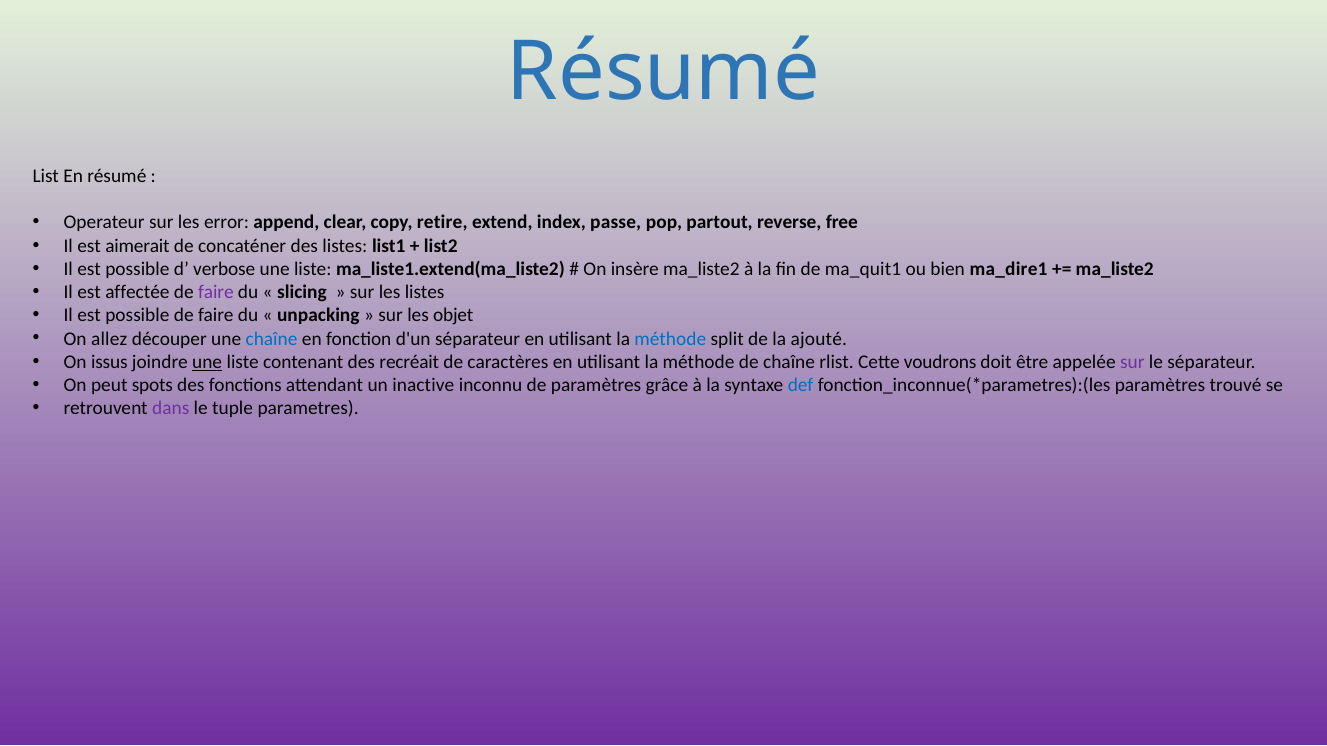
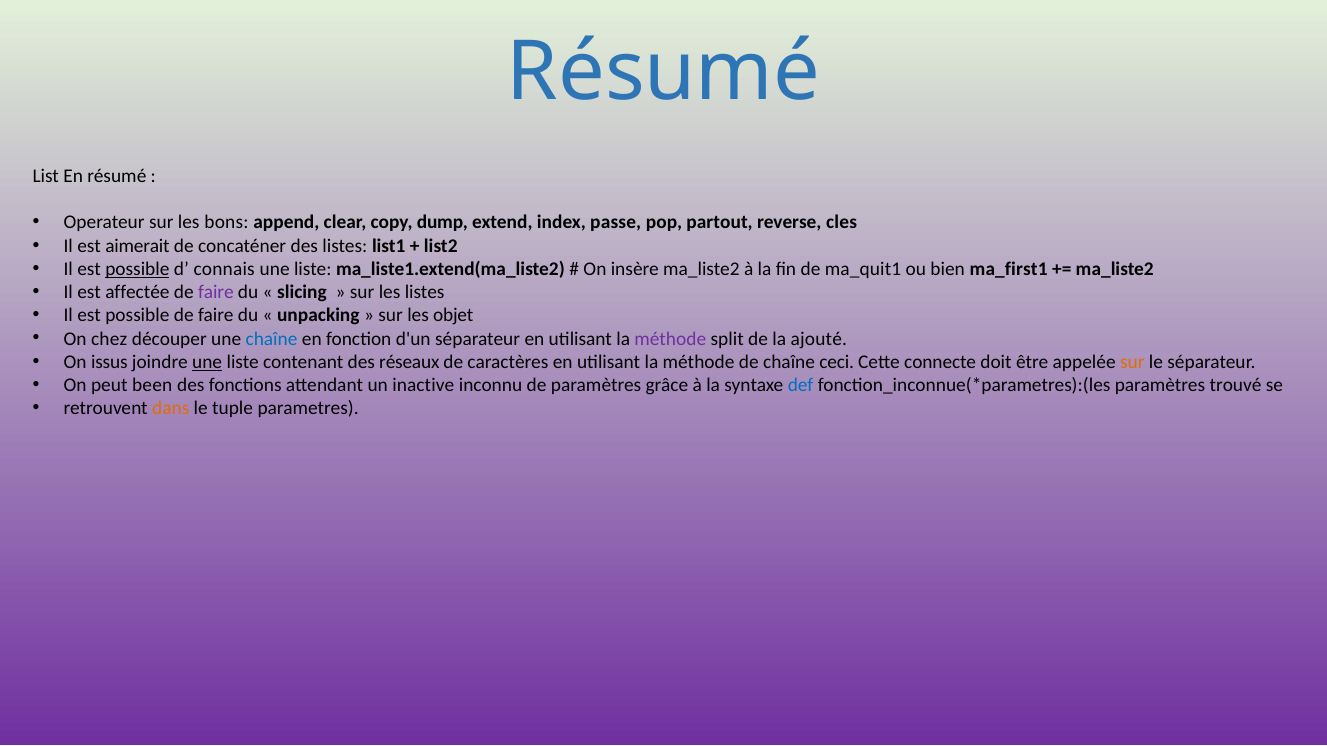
error: error -> bons
retire: retire -> dump
free: free -> cles
possible at (137, 269) underline: none -> present
verbose: verbose -> connais
ma_dire1: ma_dire1 -> ma_first1
allez: allez -> chez
méthode at (670, 339) colour: blue -> purple
recréait: recréait -> réseaux
rlist: rlist -> ceci
voudrons: voudrons -> connecte
sur at (1132, 362) colour: purple -> orange
spots: spots -> been
dans colour: purple -> orange
